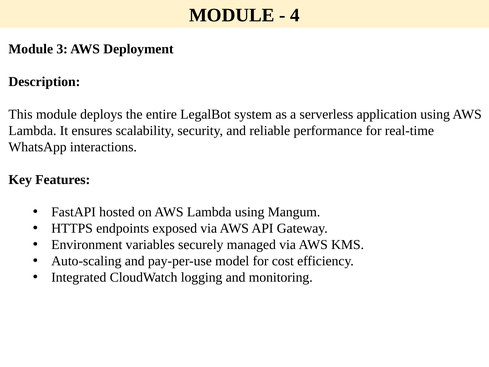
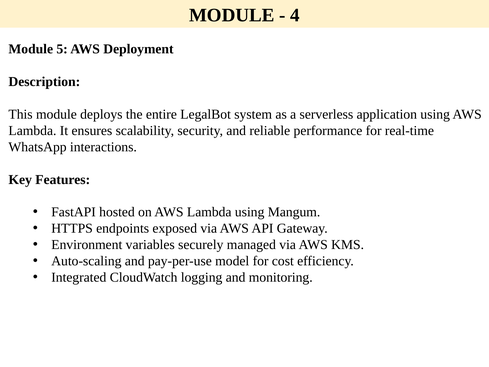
3: 3 -> 5
